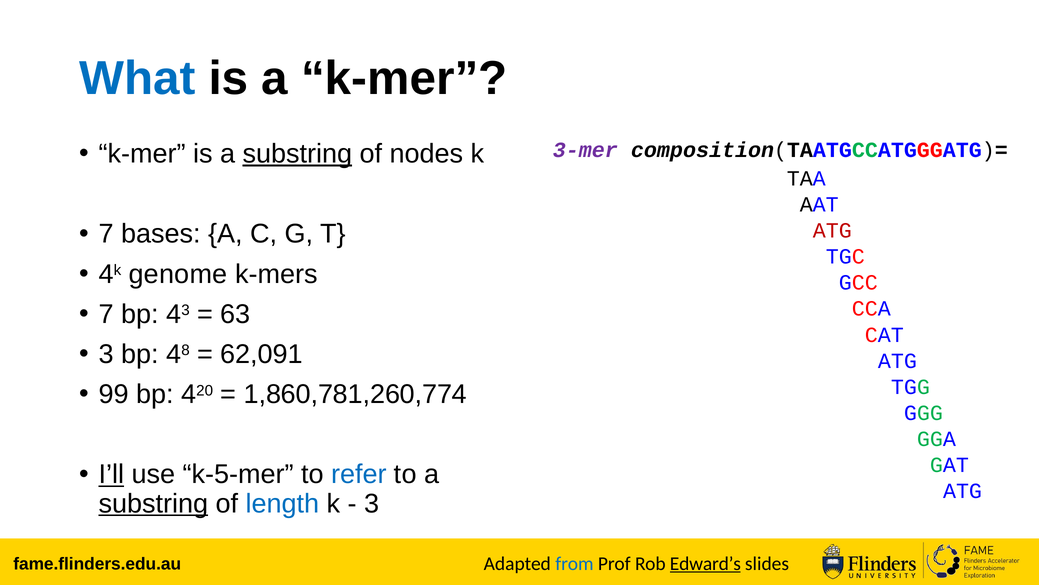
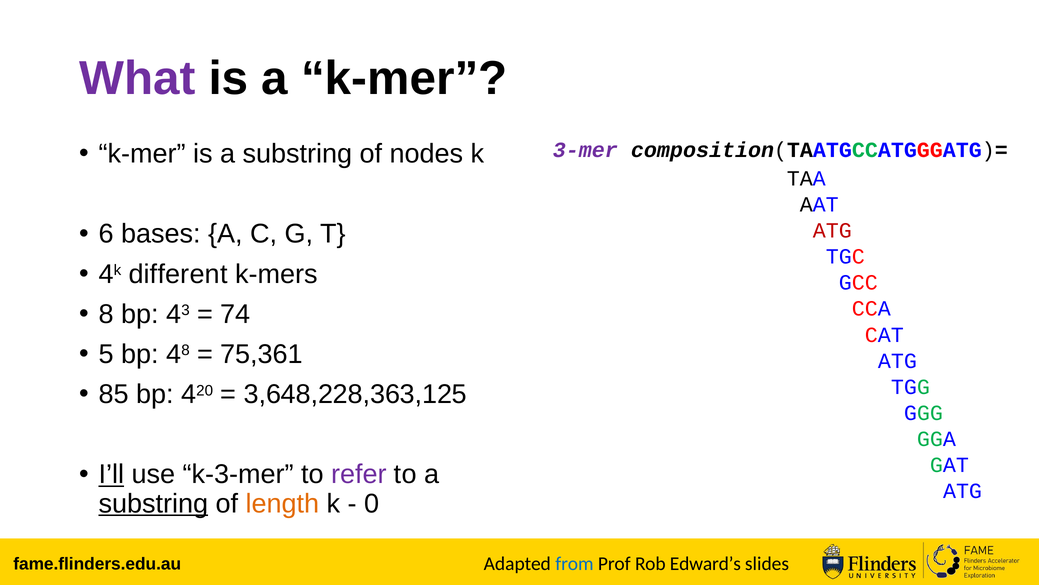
What colour: blue -> purple
substring at (297, 154) underline: present -> none
7 at (106, 234): 7 -> 6
genome: genome -> different
7 at (106, 314): 7 -> 8
63: 63 -> 74
3 at (106, 354): 3 -> 5
62,091: 62,091 -> 75,361
99: 99 -> 85
1,860,781,260,774: 1,860,781,260,774 -> 3,648,228,363,125
k-5-mer: k-5-mer -> k-3-mer
refer colour: blue -> purple
length colour: blue -> orange
3 at (372, 503): 3 -> 0
Edward’s underline: present -> none
